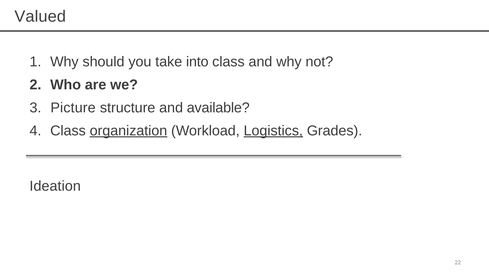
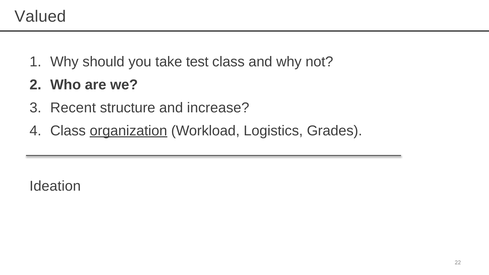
into: into -> test
Picture: Picture -> Recent
available: available -> increase
Logistics underline: present -> none
